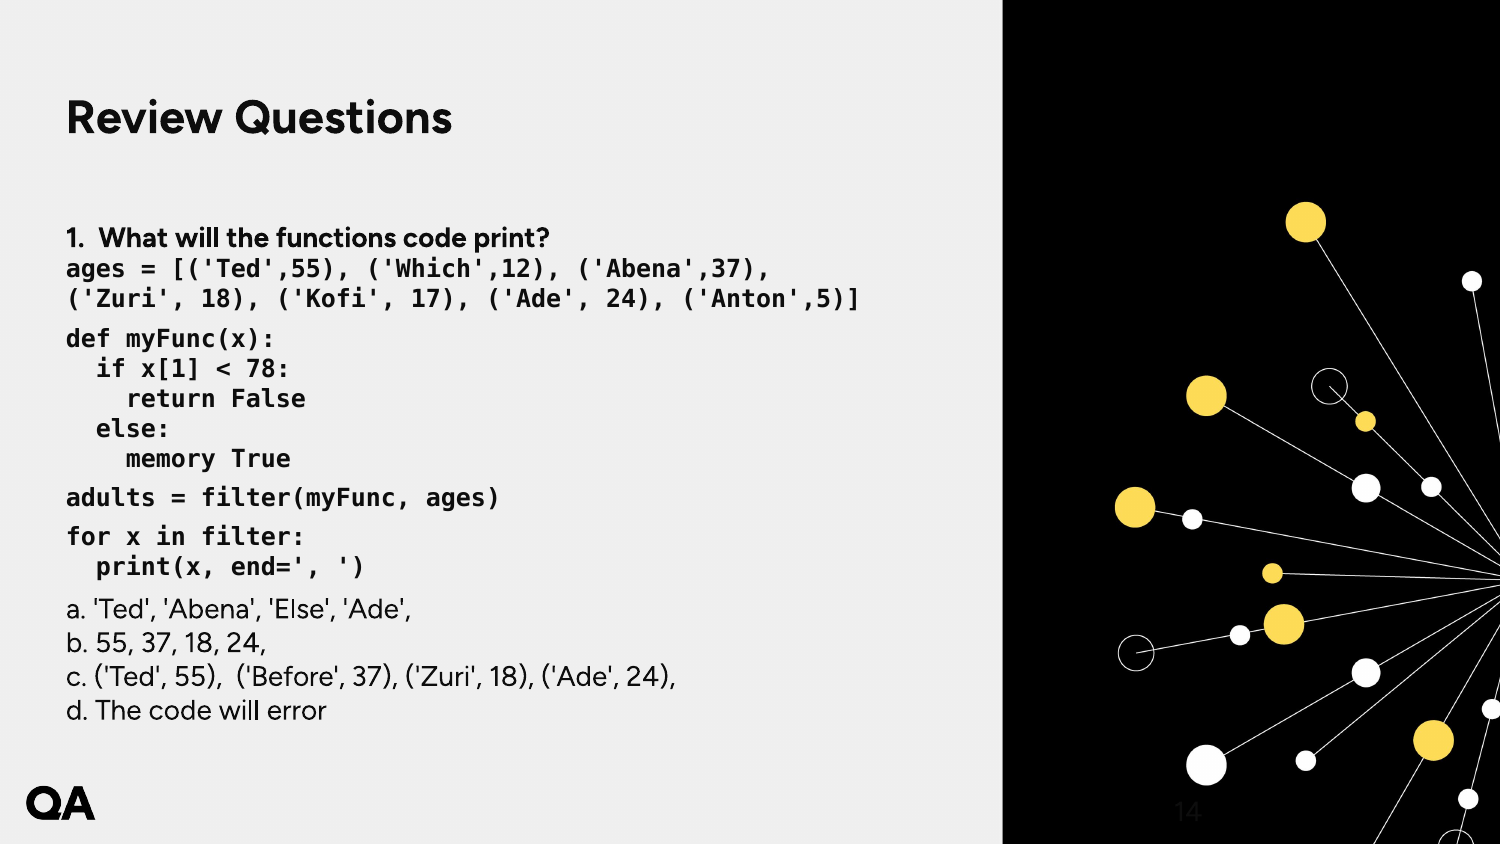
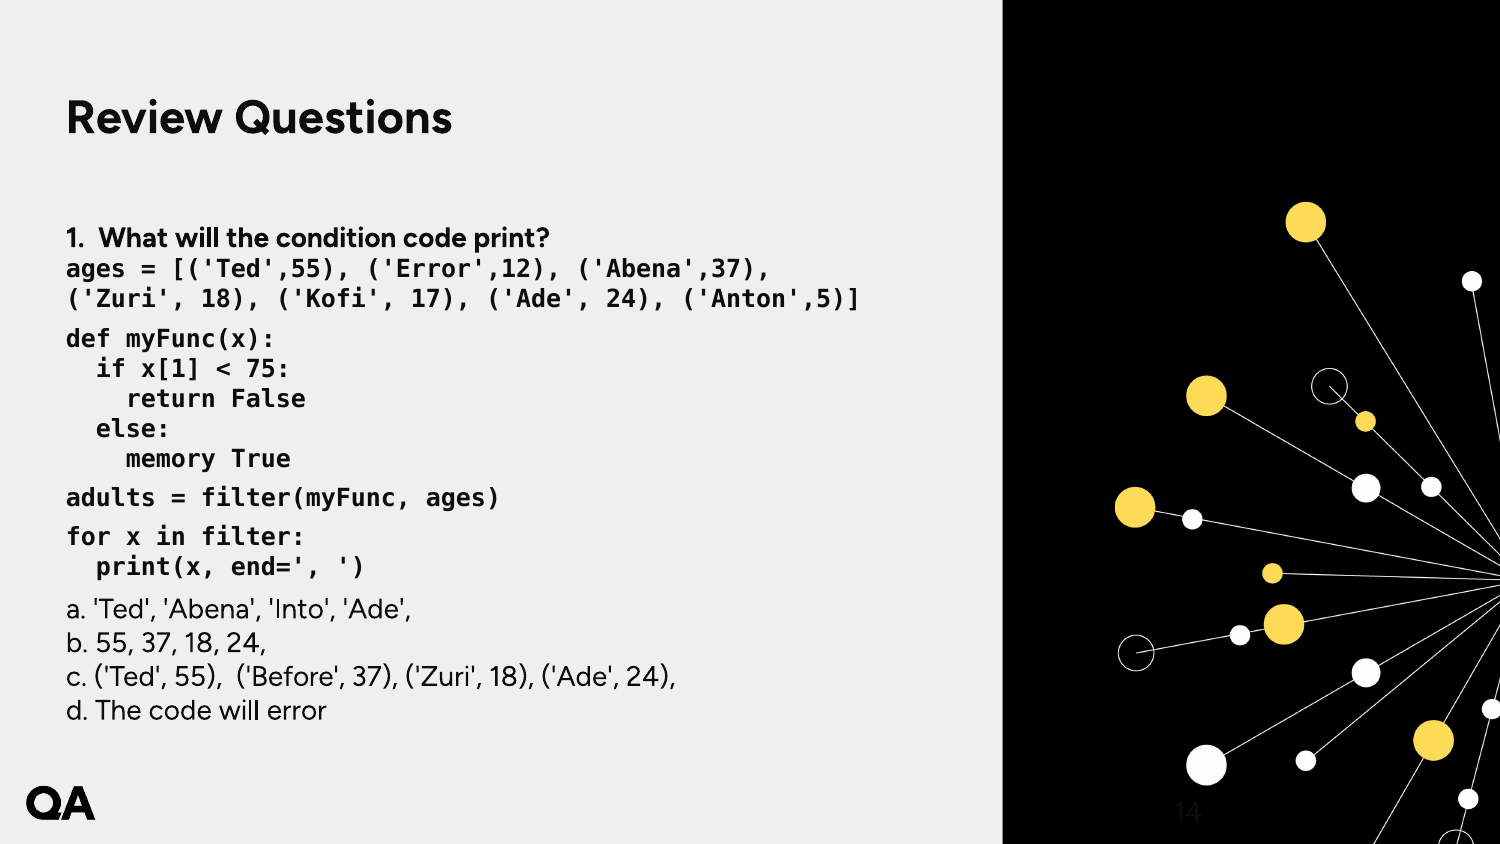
functions: functions -> condition
Which',12: Which',12 -> Error',12
78: 78 -> 75
Abena Else: Else -> Into
